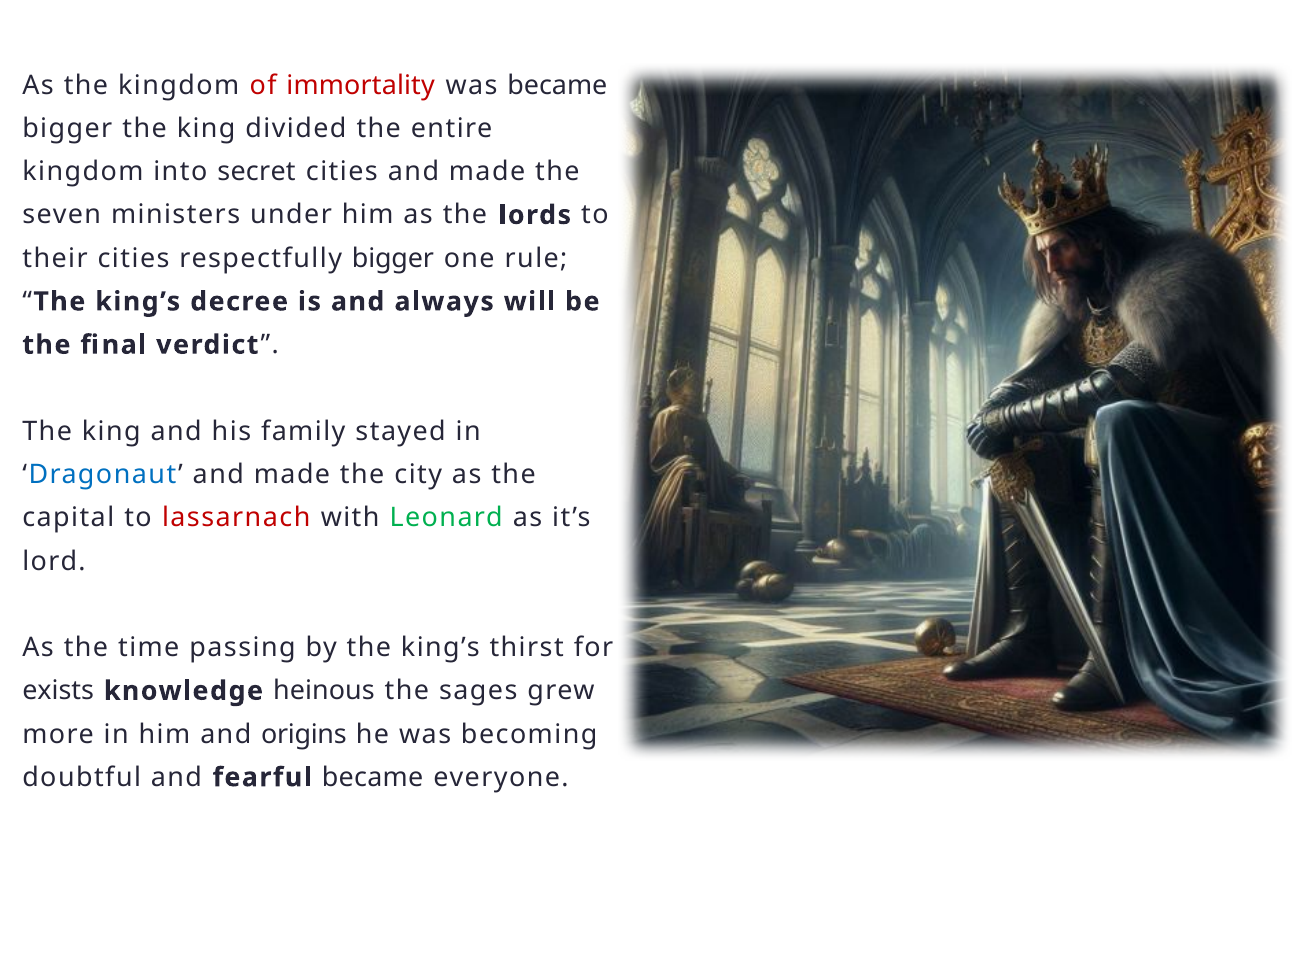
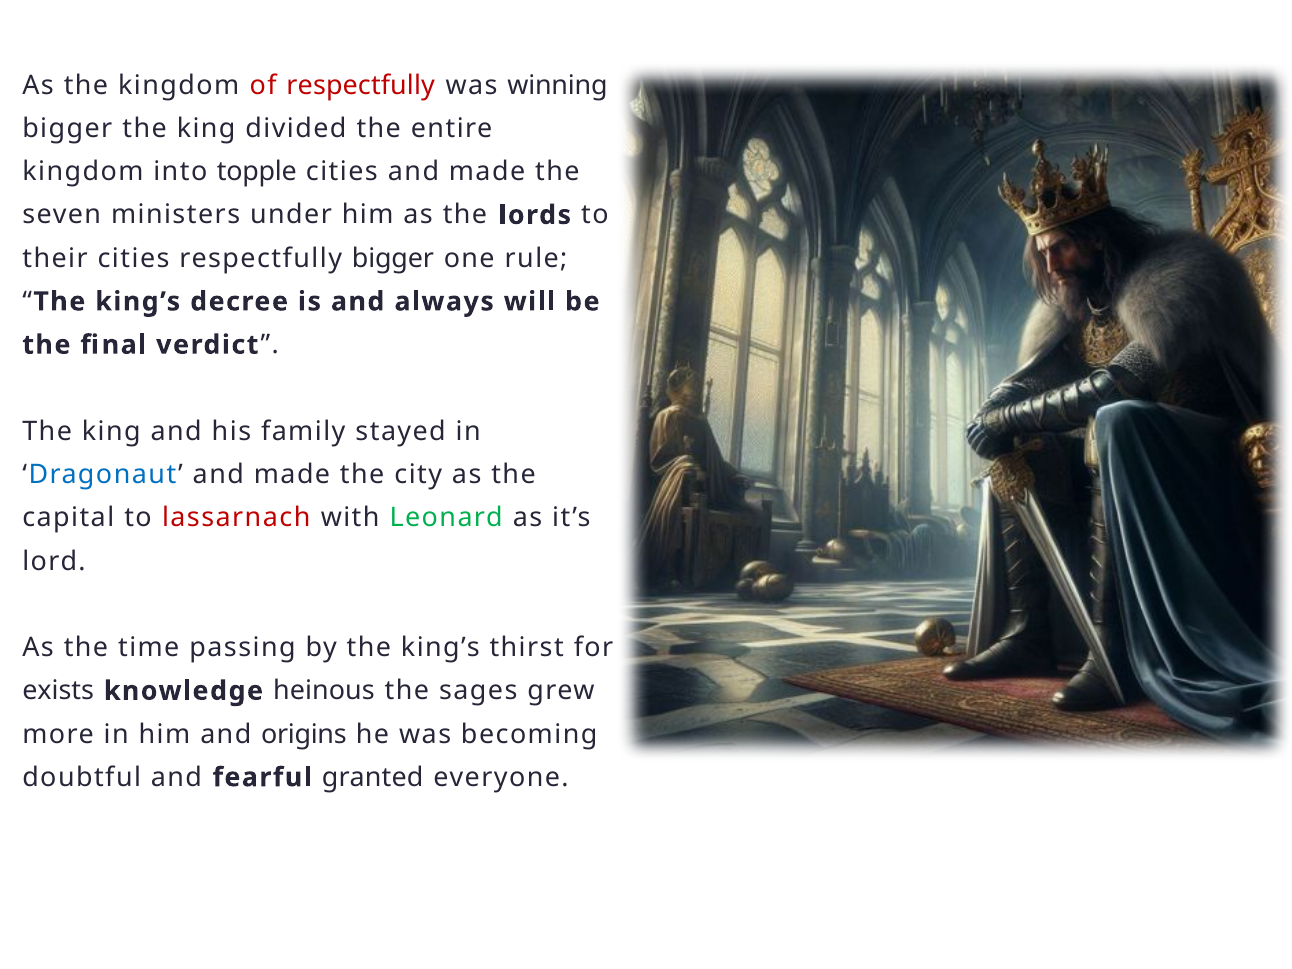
of immortality: immortality -> respectfully
was became: became -> winning
secret: secret -> topple
fearful became: became -> granted
